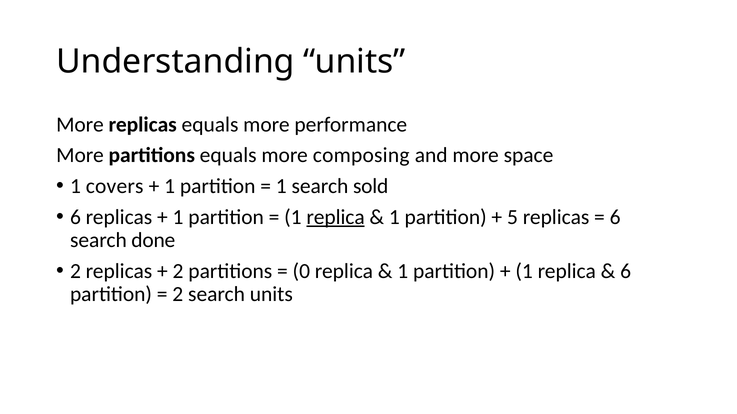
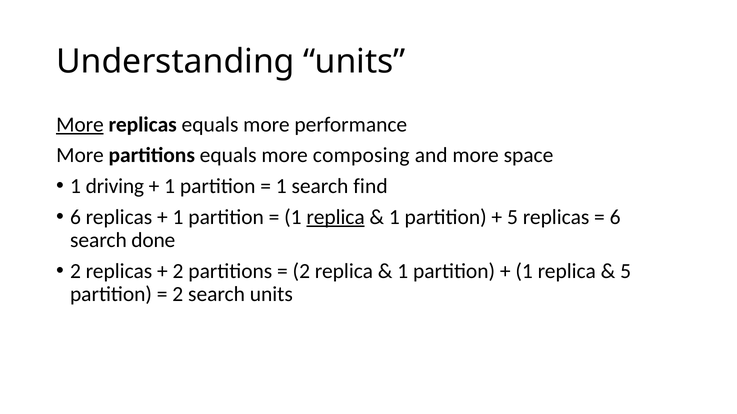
More at (80, 125) underline: none -> present
covers: covers -> driving
sold: sold -> find
0 at (301, 271): 0 -> 2
6 at (626, 271): 6 -> 5
